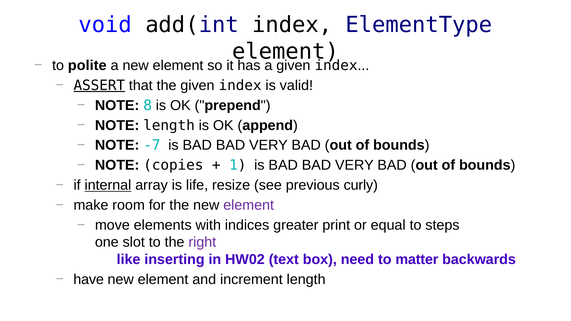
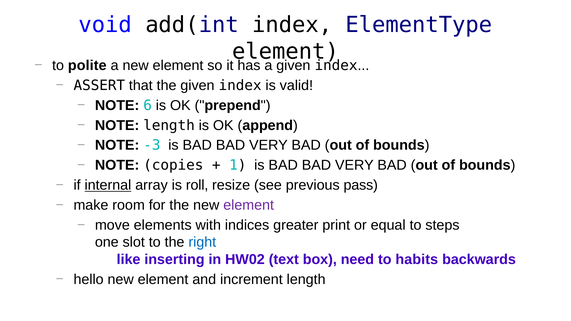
ASSERT underline: present -> none
8: 8 -> 6
-7: -7 -> -3
life: life -> roll
curly: curly -> pass
right colour: purple -> blue
matter: matter -> habits
have: have -> hello
